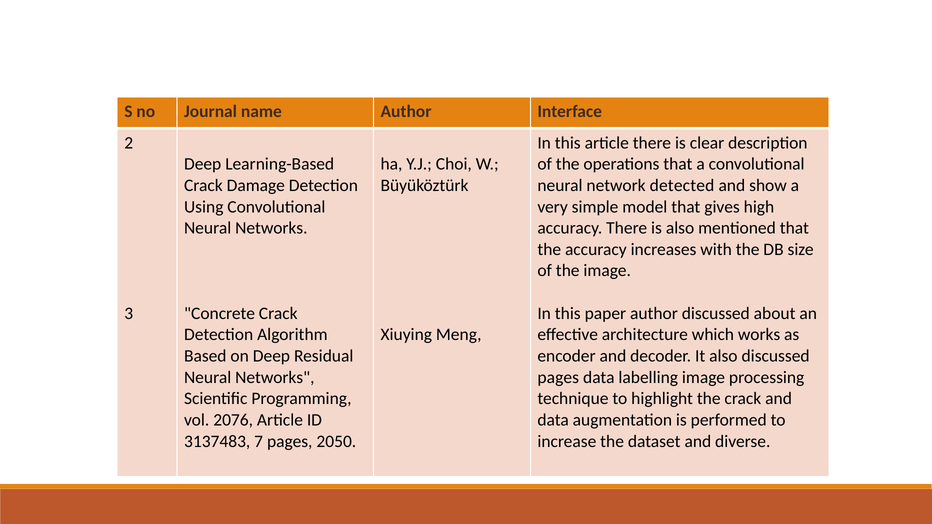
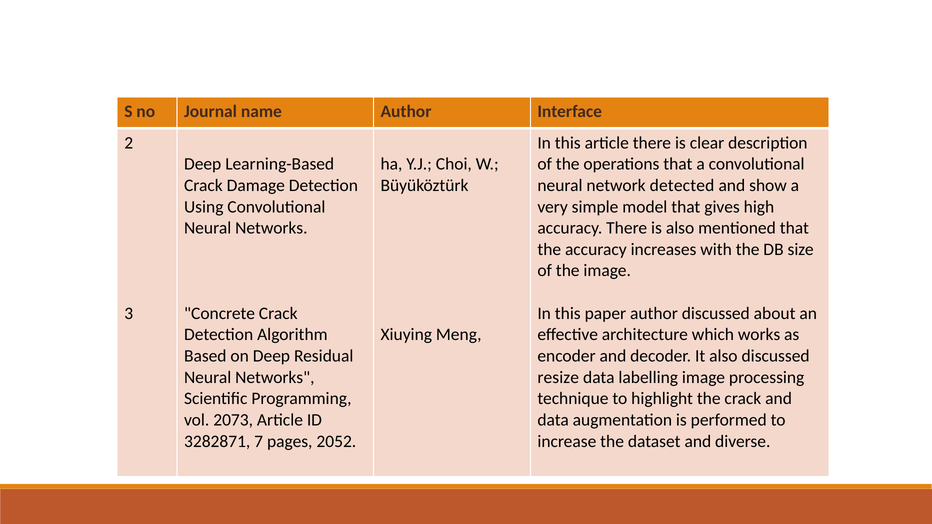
pages at (558, 377): pages -> resize
2076: 2076 -> 2073
3137483: 3137483 -> 3282871
2050: 2050 -> 2052
